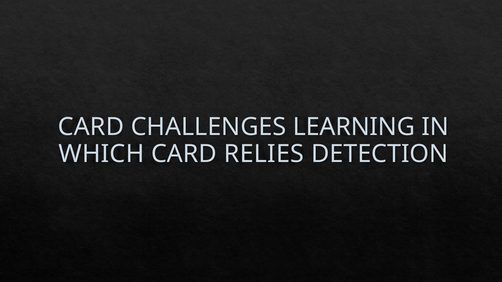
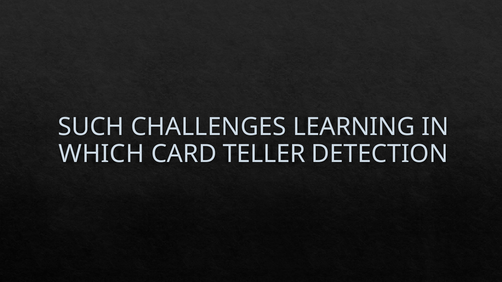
CARD at (91, 127): CARD -> SUCH
RELIES: RELIES -> TELLER
